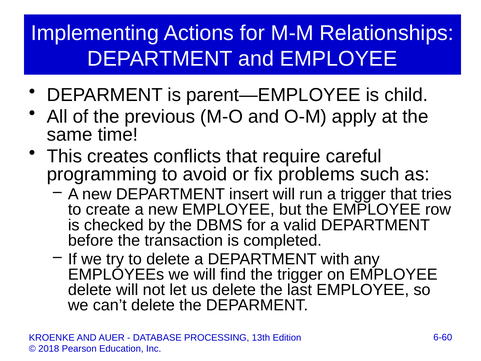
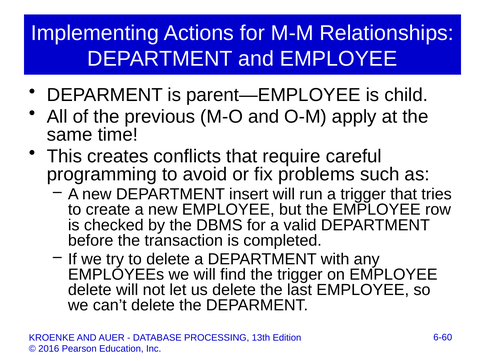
2018: 2018 -> 2016
